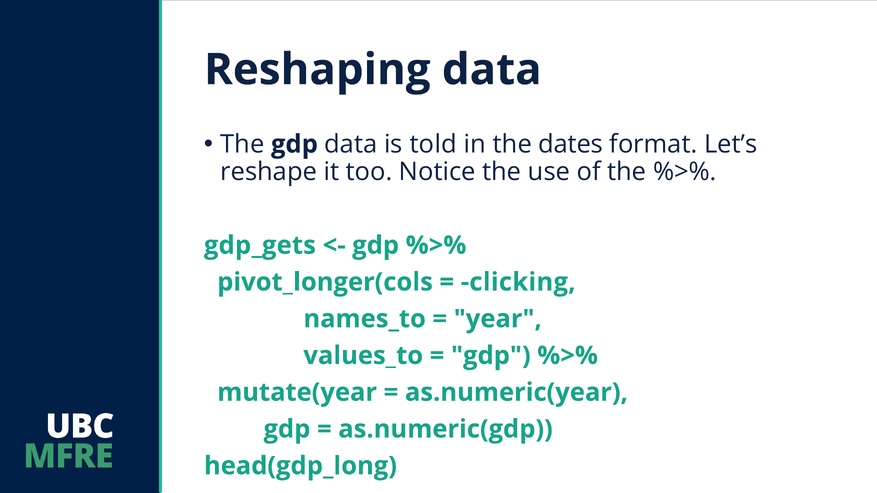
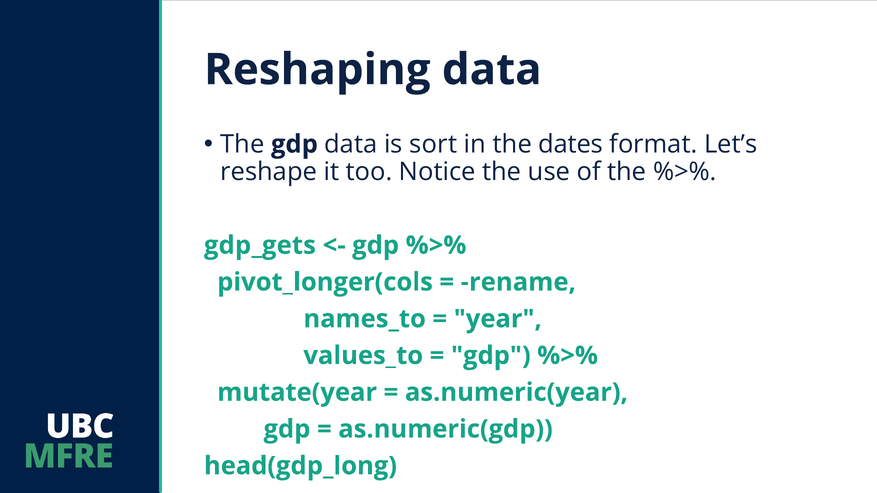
told: told -> sort
clicking: clicking -> rename
